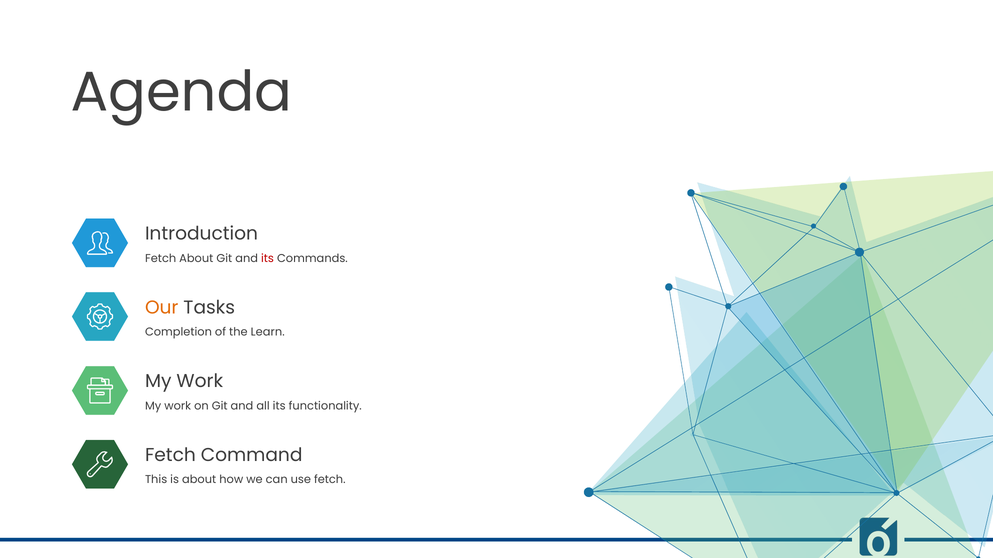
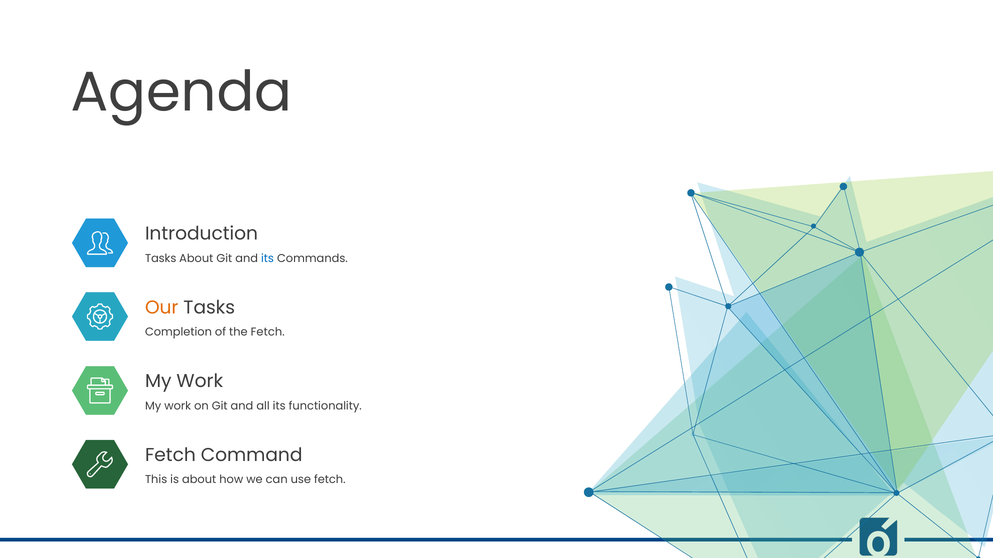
Fetch at (161, 259): Fetch -> Tasks
its at (267, 259) colour: red -> blue
the Learn: Learn -> Fetch
